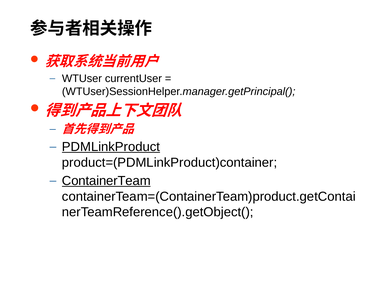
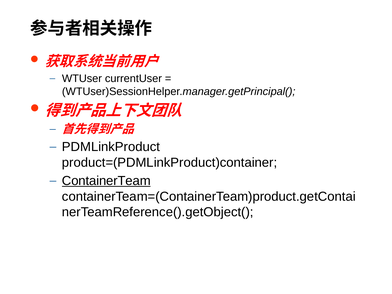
PDMLinkProduct underline: present -> none
